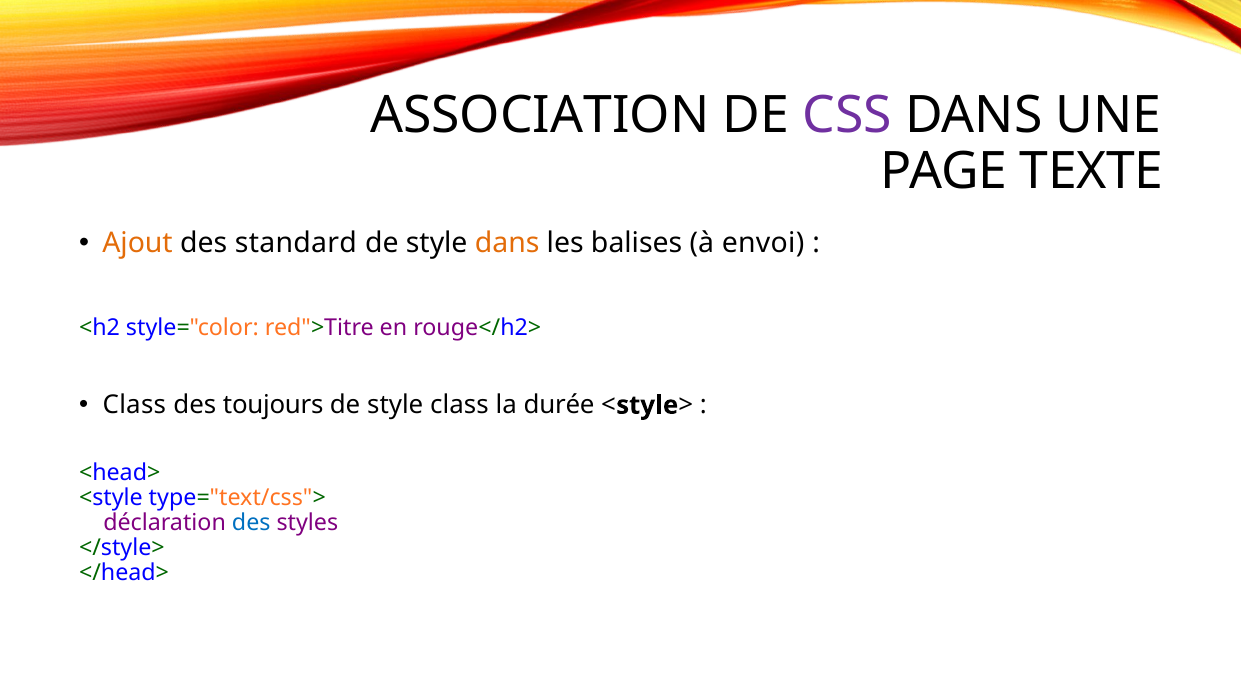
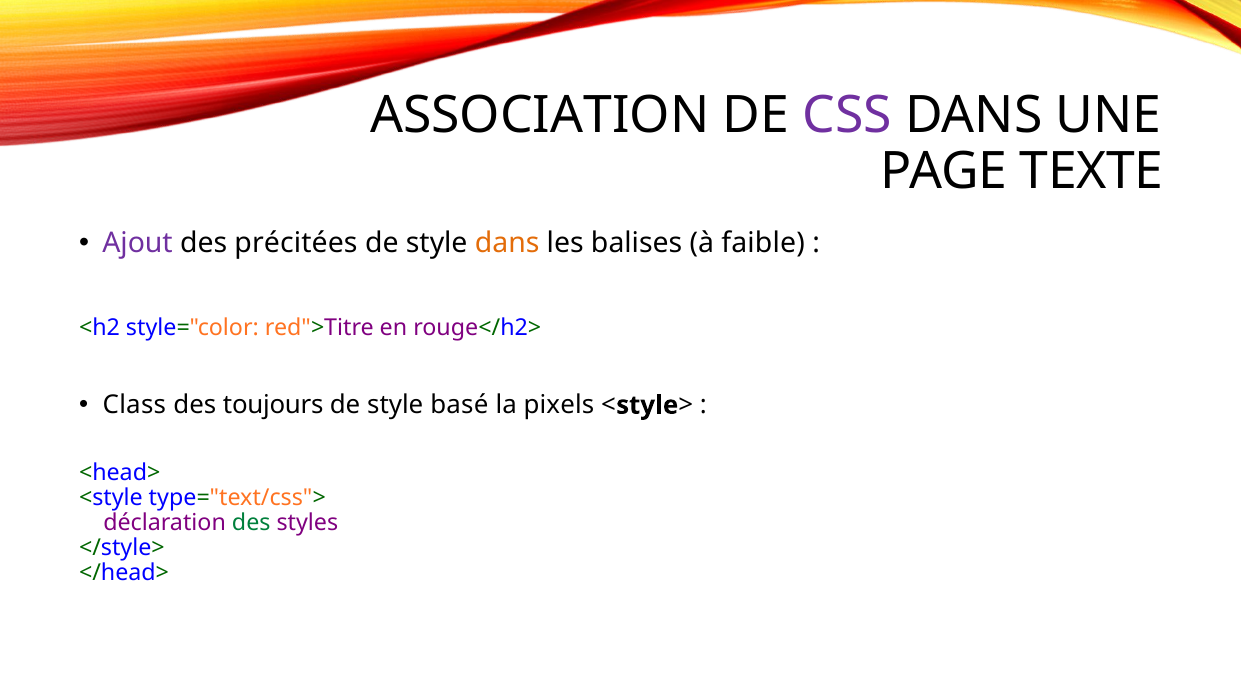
Ajout colour: orange -> purple
standard: standard -> précitées
envoi: envoi -> faible
style class: class -> basé
durée: durée -> pixels
des at (251, 523) colour: blue -> green
